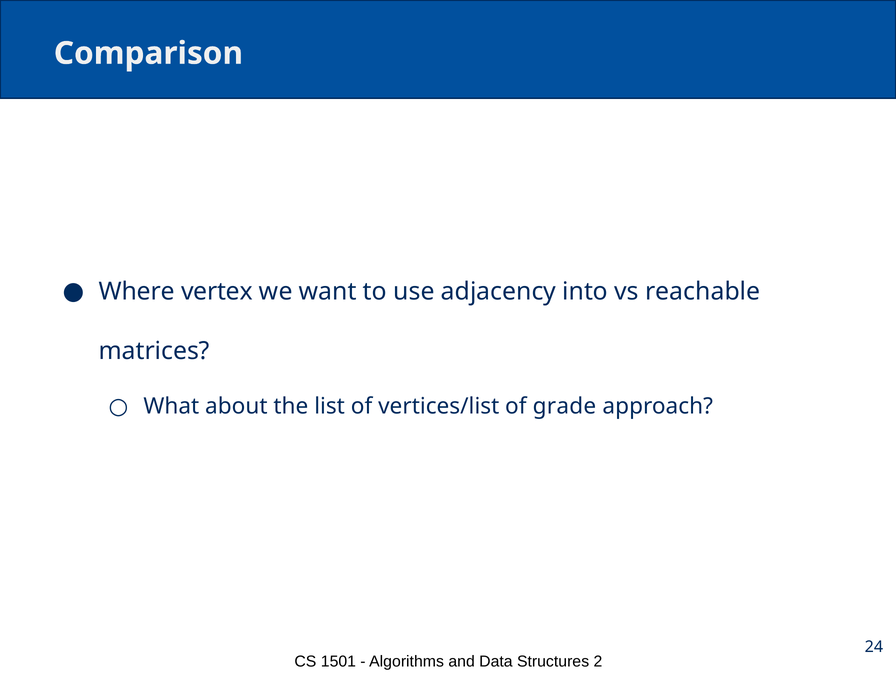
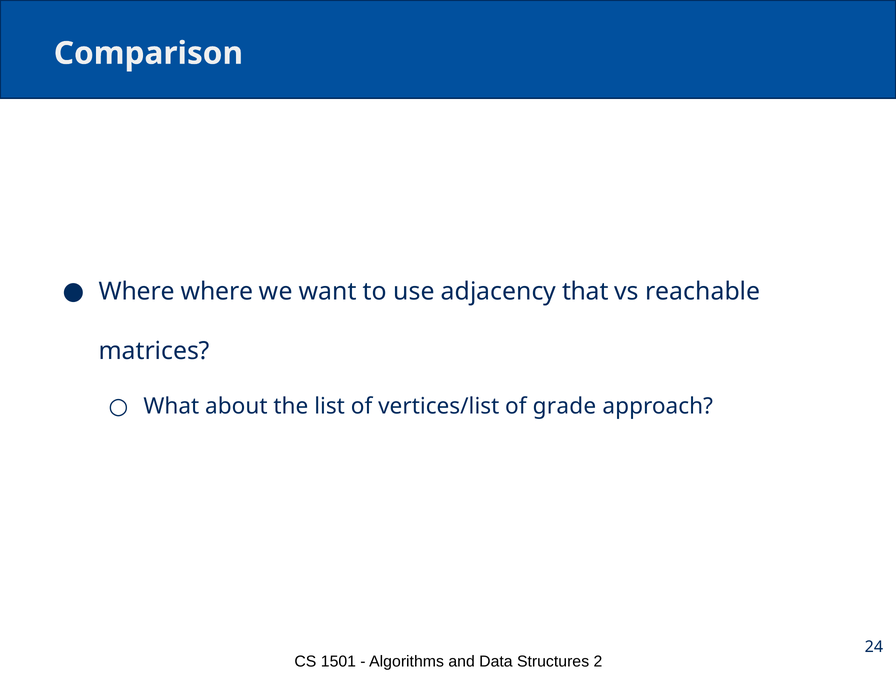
Where vertex: vertex -> where
into: into -> that
